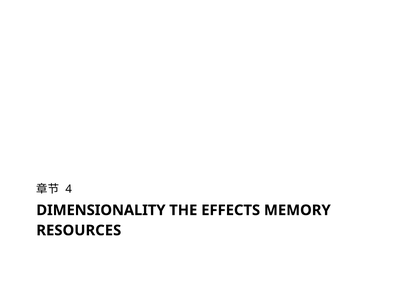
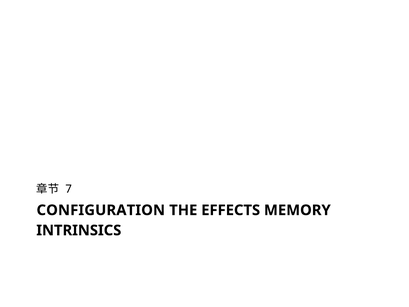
4: 4 -> 7
DIMENSIONALITY: DIMENSIONALITY -> CONFIGURATION
RESOURCES: RESOURCES -> INTRINSICS
